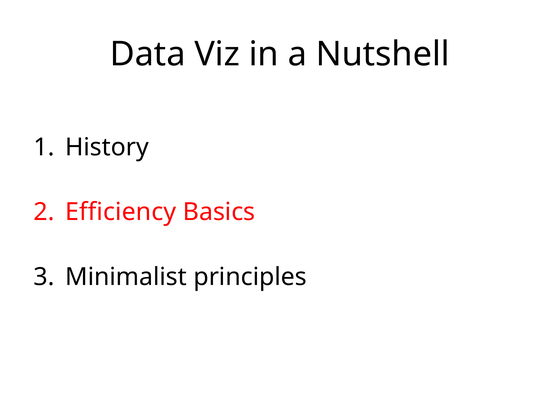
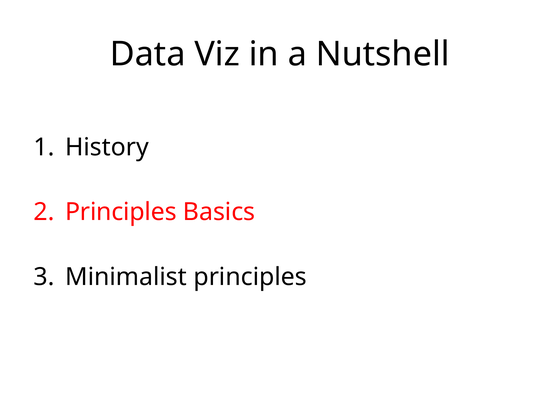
Efficiency at (121, 212): Efficiency -> Principles
